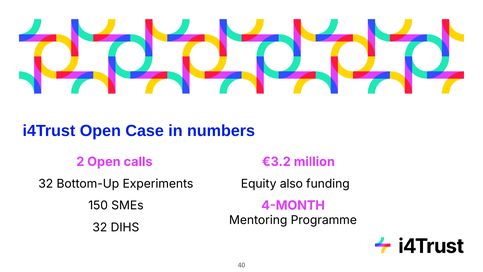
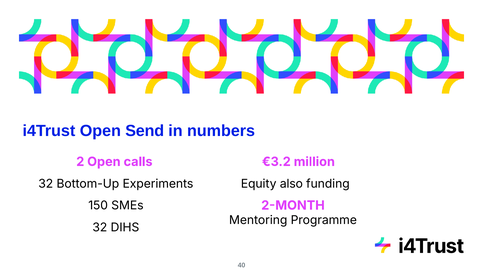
Case: Case -> Send
4-MONTH: 4-MONTH -> 2-MONTH
